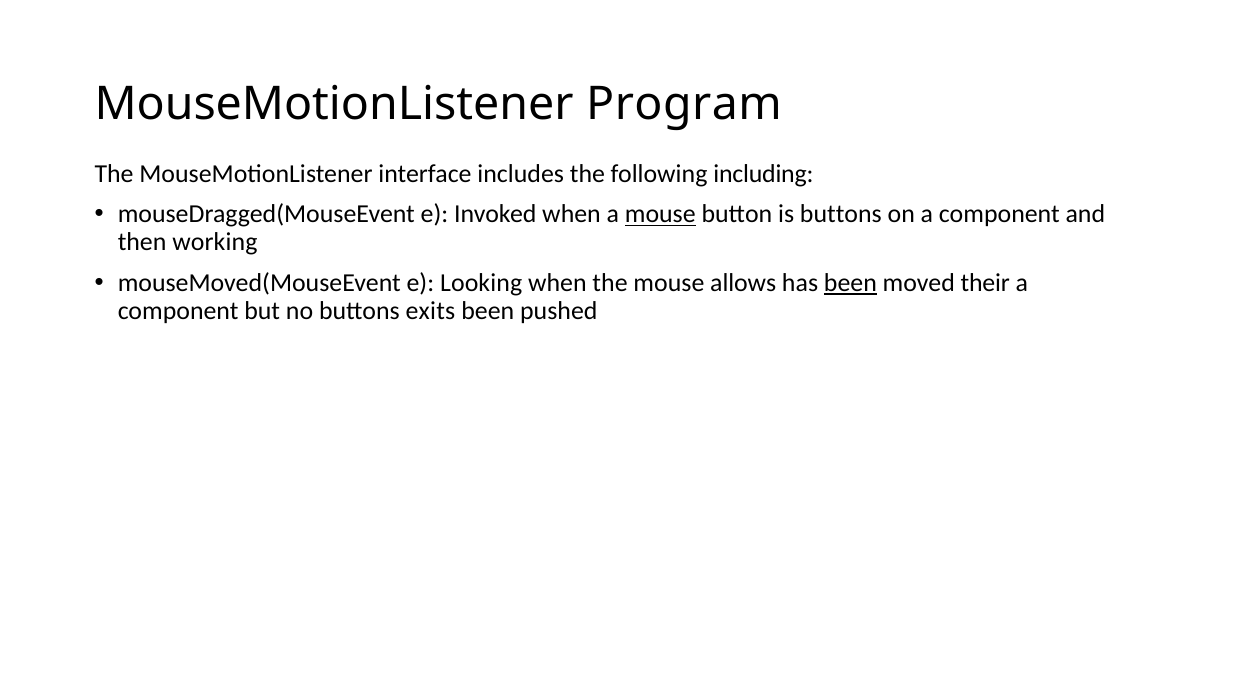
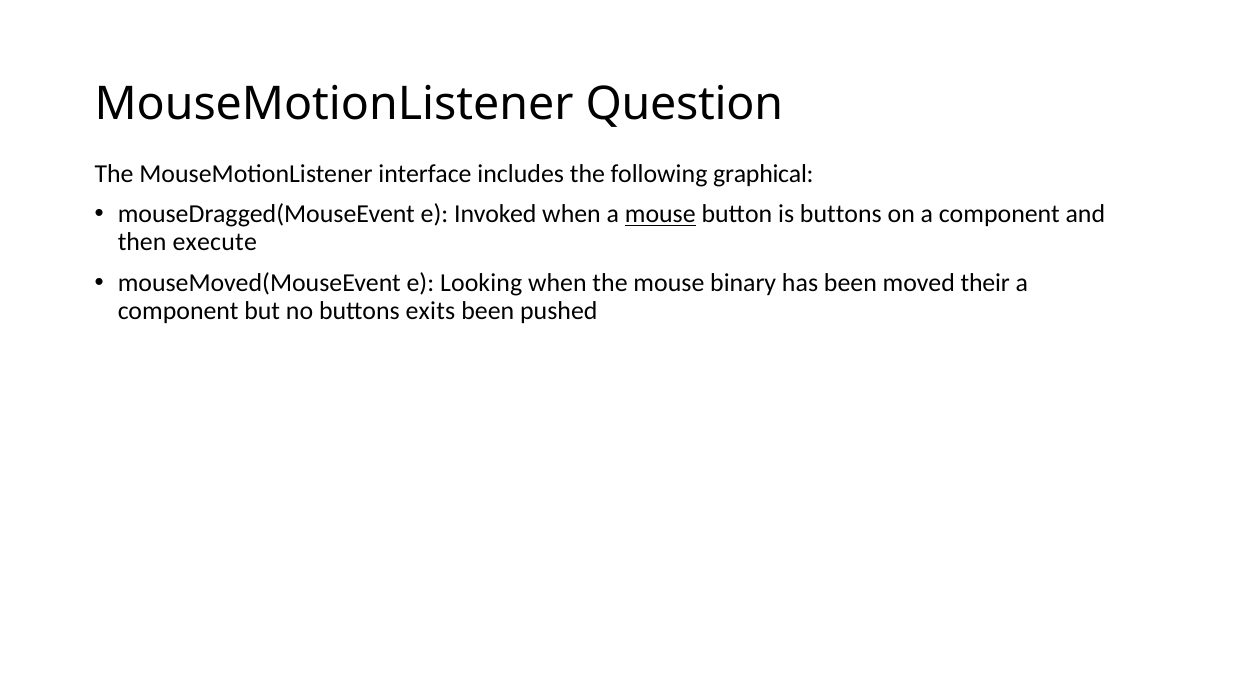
Program: Program -> Question
including: including -> graphical
working: working -> execute
allows: allows -> binary
been at (850, 283) underline: present -> none
